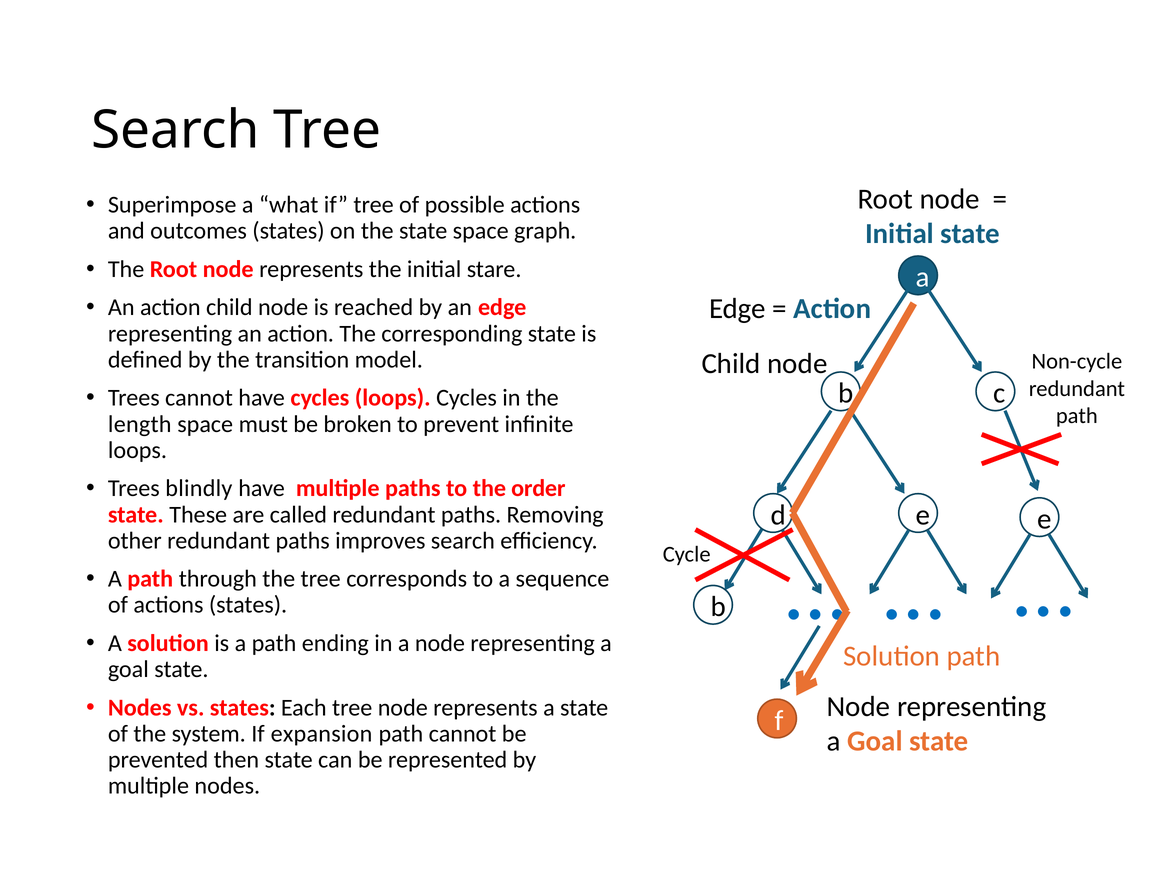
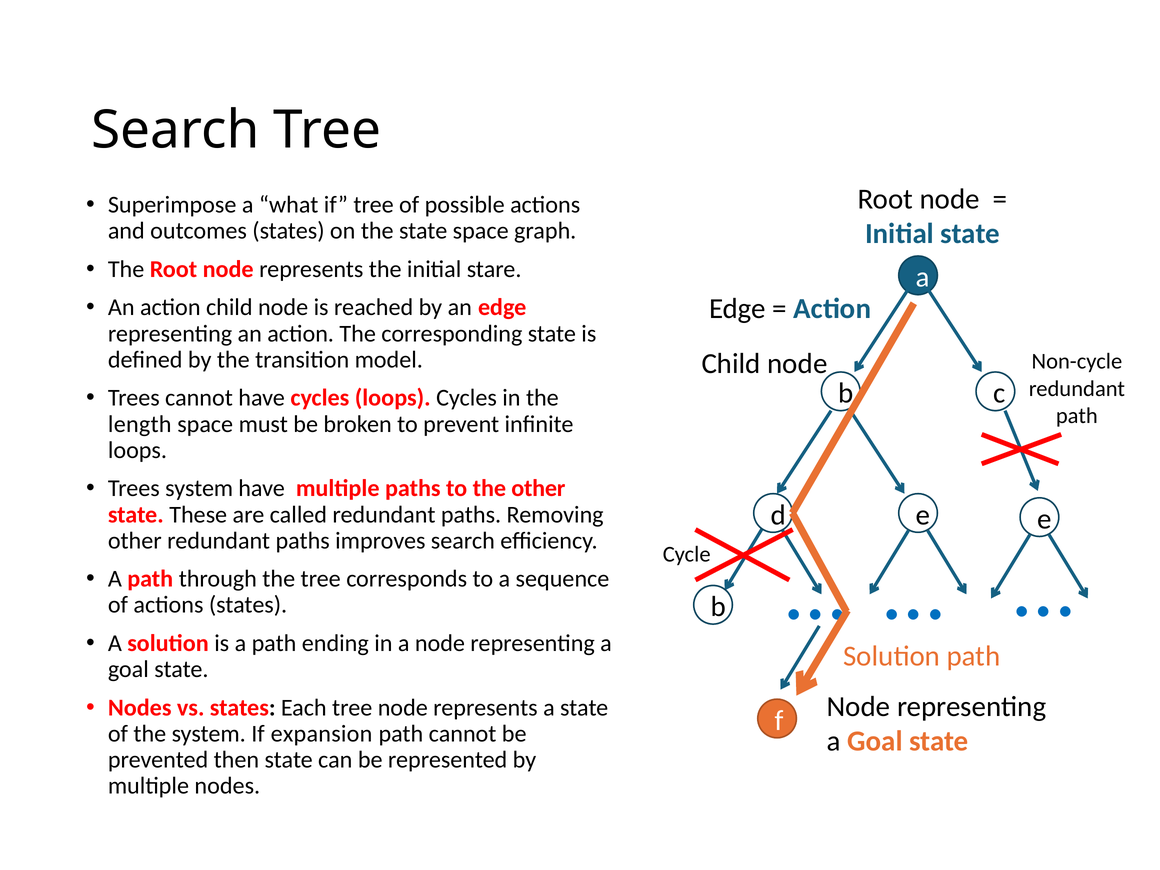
Trees blindly: blindly -> system
the order: order -> other
